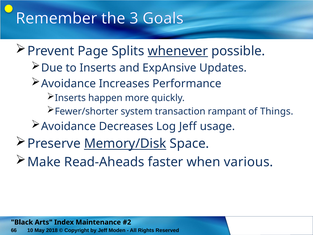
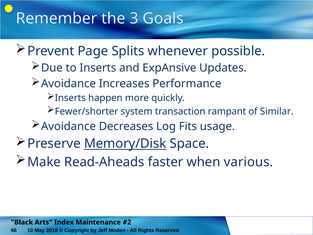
whenever underline: present -> none
Things: Things -> Similar
Log Jeff: Jeff -> Fits
